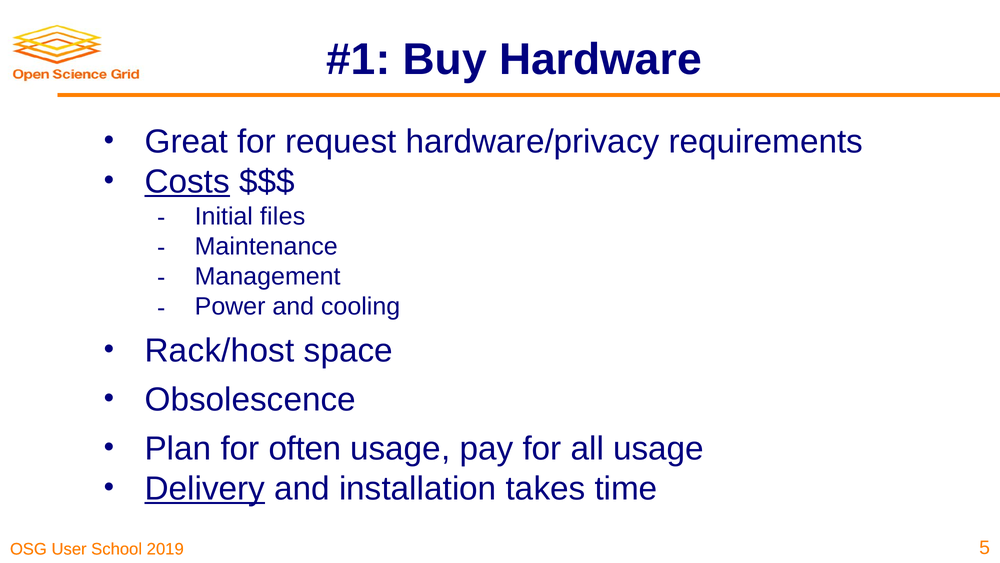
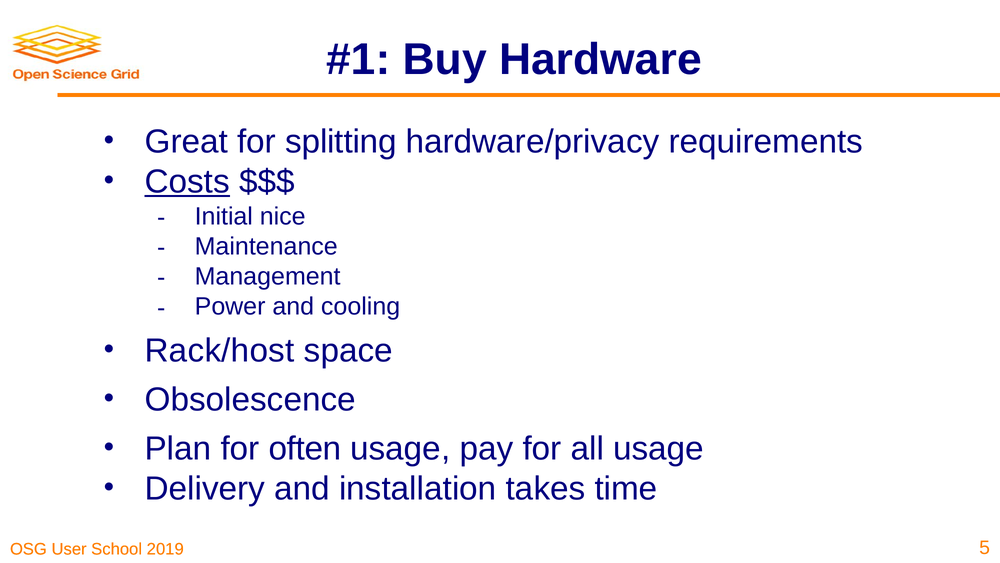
request: request -> splitting
files: files -> nice
Delivery underline: present -> none
